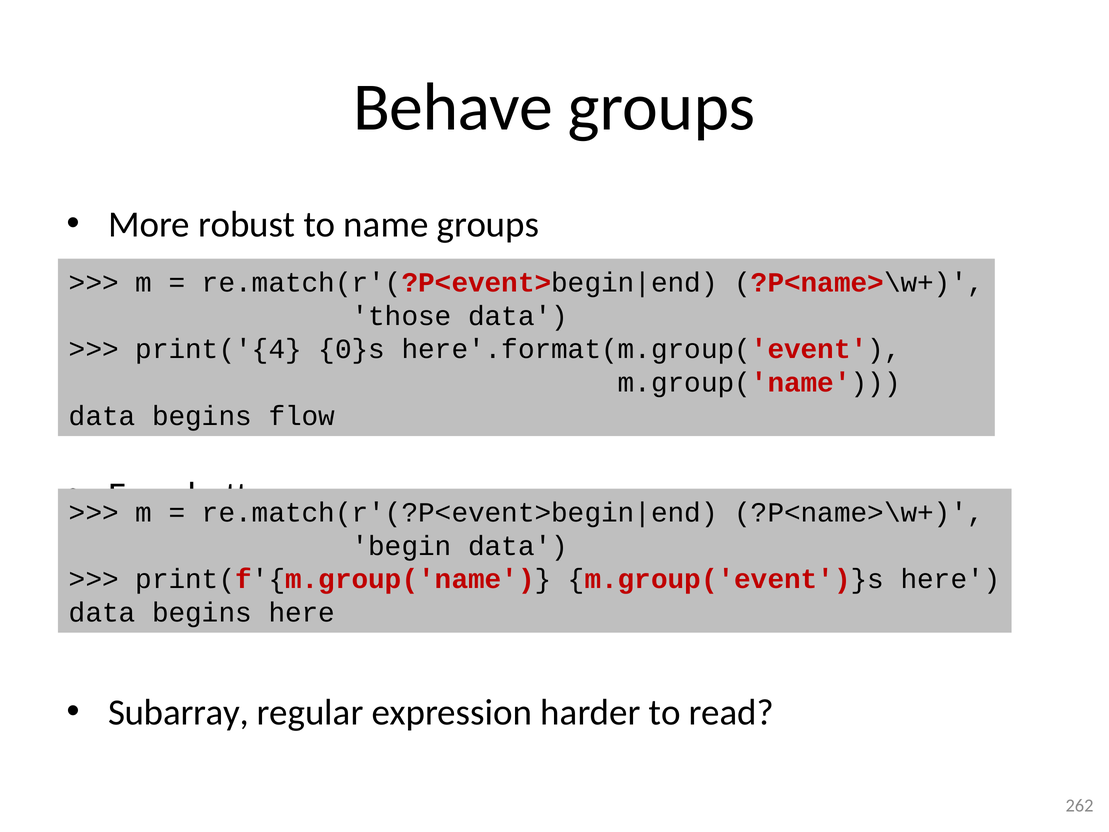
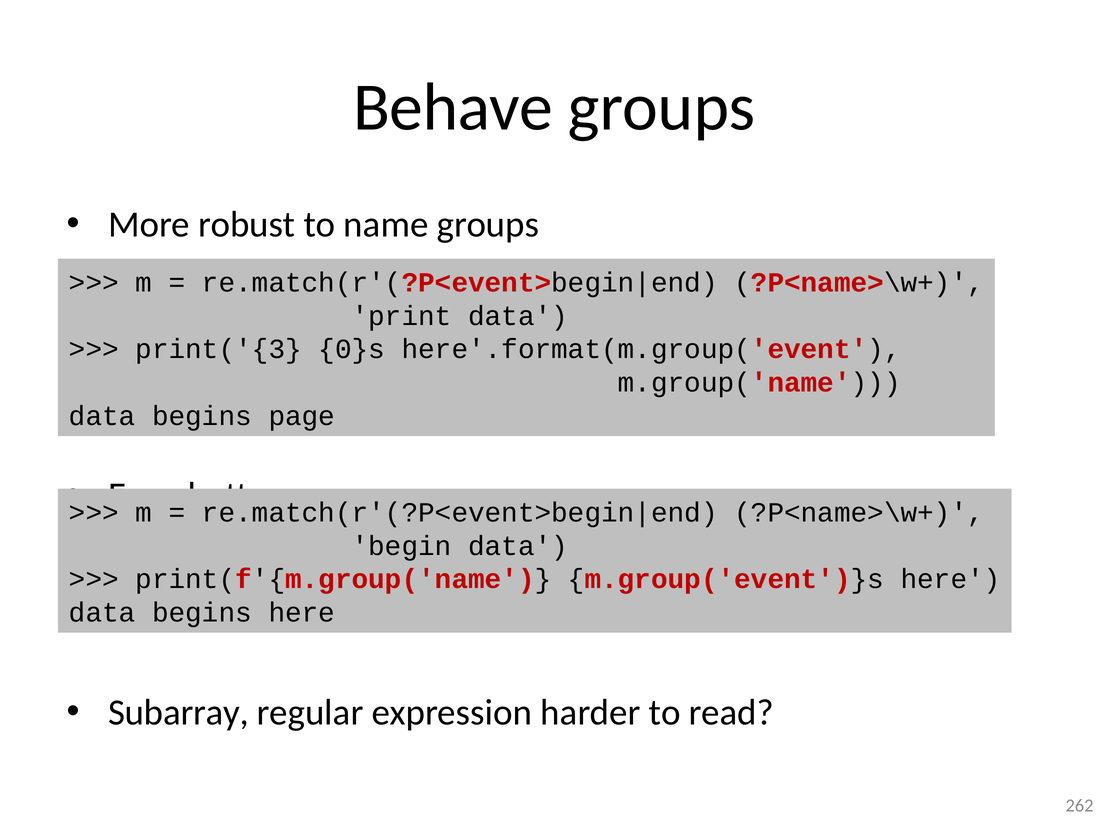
those: those -> print
print('{4: print('{4 -> print('{3
flow: flow -> page
